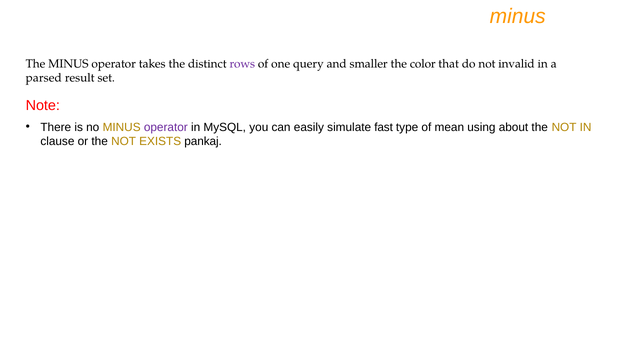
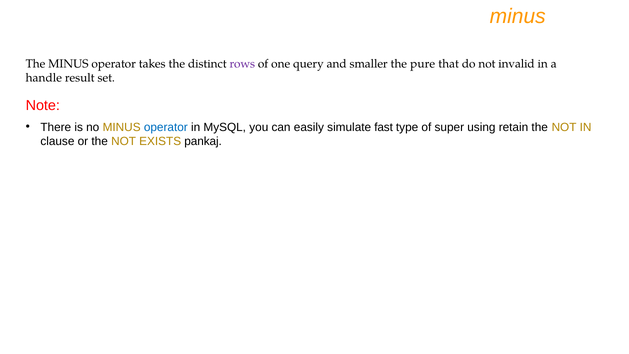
color: color -> pure
parsed: parsed -> handle
operator at (166, 127) colour: purple -> blue
mean: mean -> super
about: about -> retain
